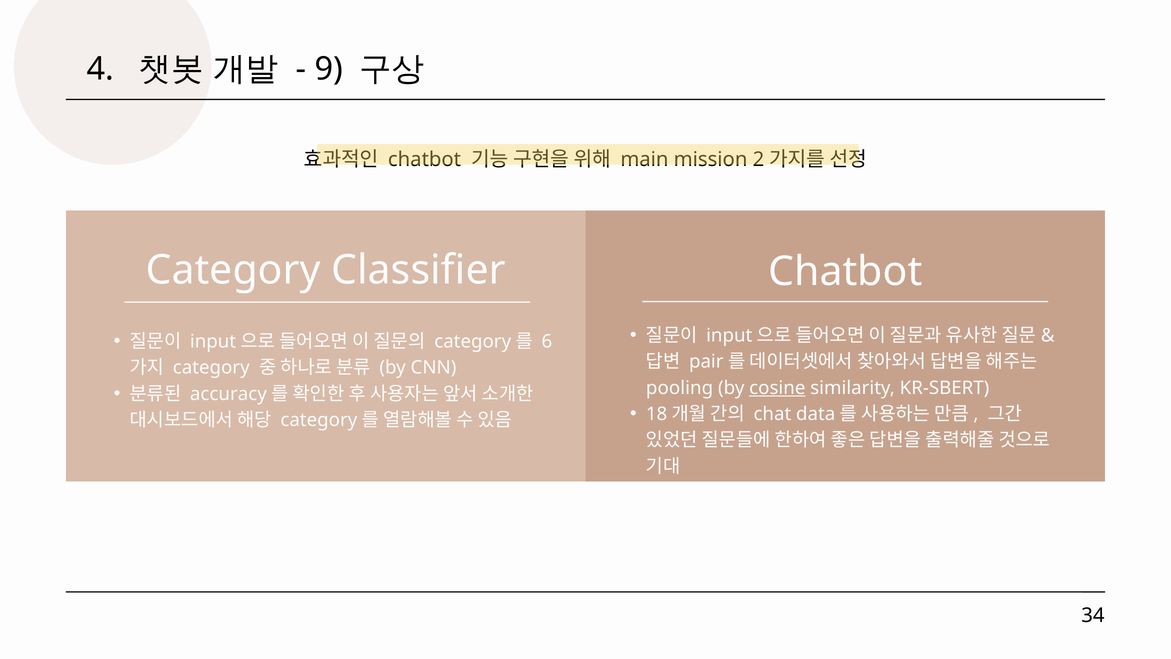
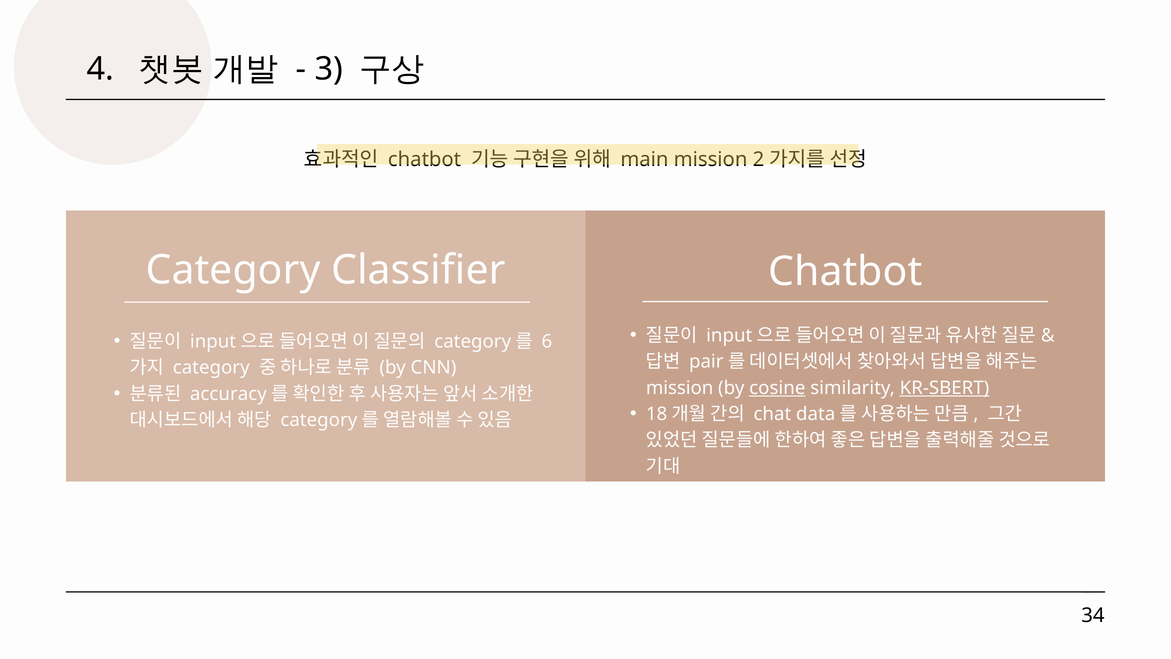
9: 9 -> 3
pooling at (680, 388): pooling -> mission
KR-SBERT underline: none -> present
